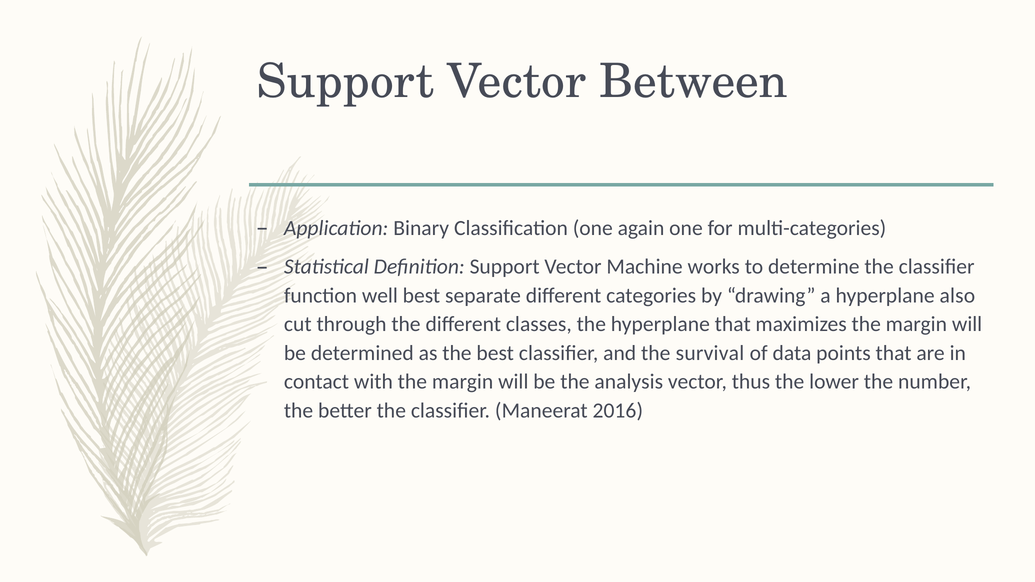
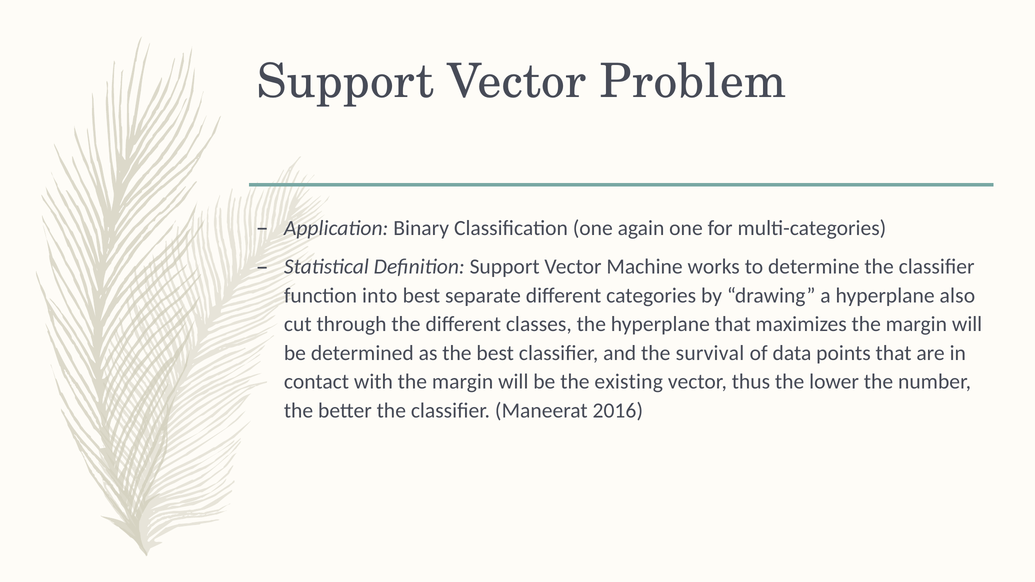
Between: Between -> Problem
well: well -> into
analysis: analysis -> existing
